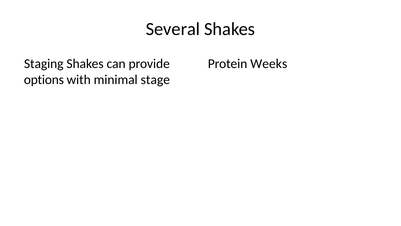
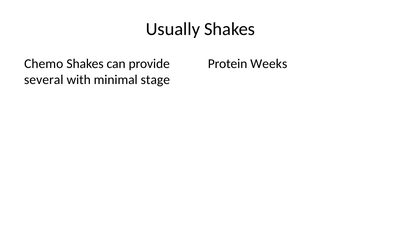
Several: Several -> Usually
Staging: Staging -> Chemo
options: options -> several
